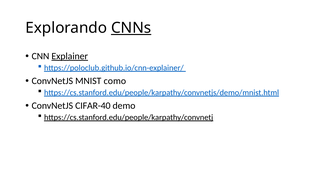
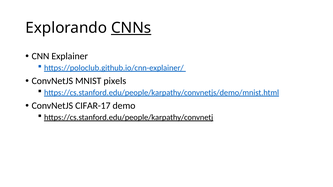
Explainer underline: present -> none
como: como -> pixels
CIFAR-40: CIFAR-40 -> CIFAR-17
